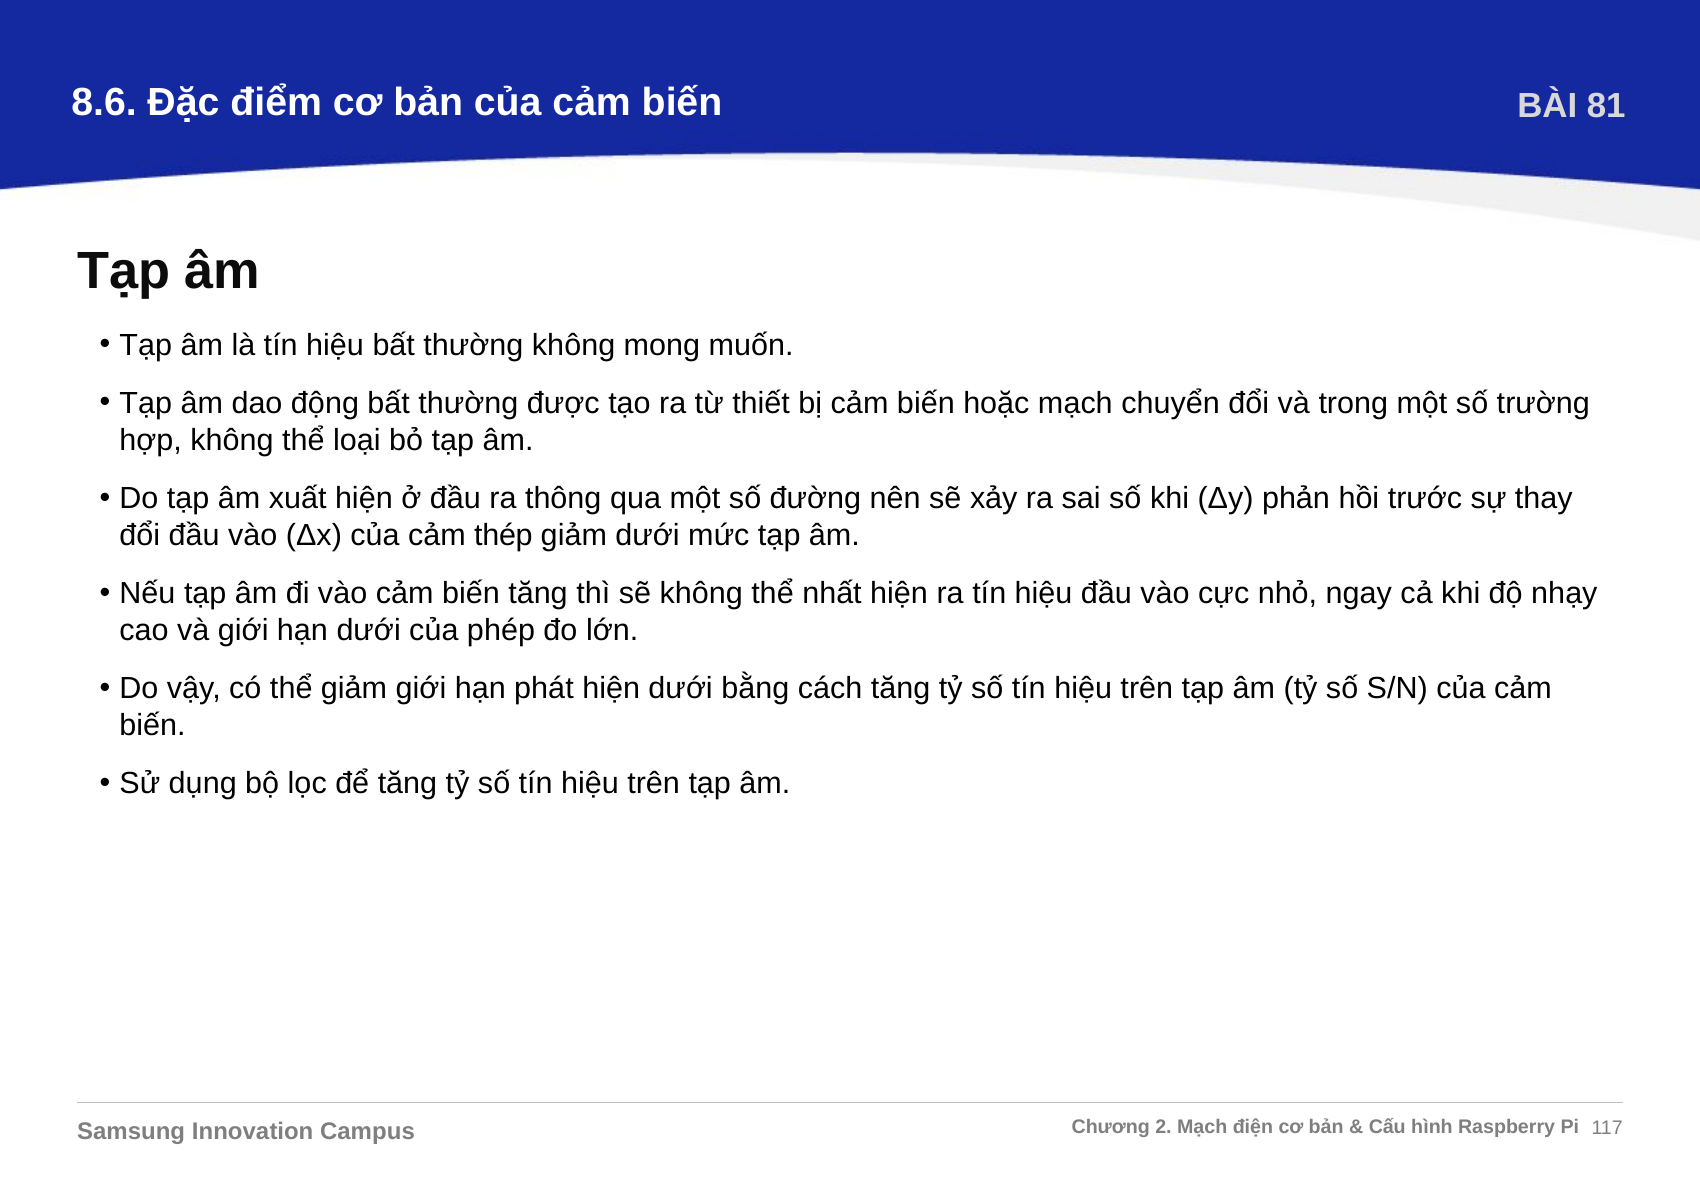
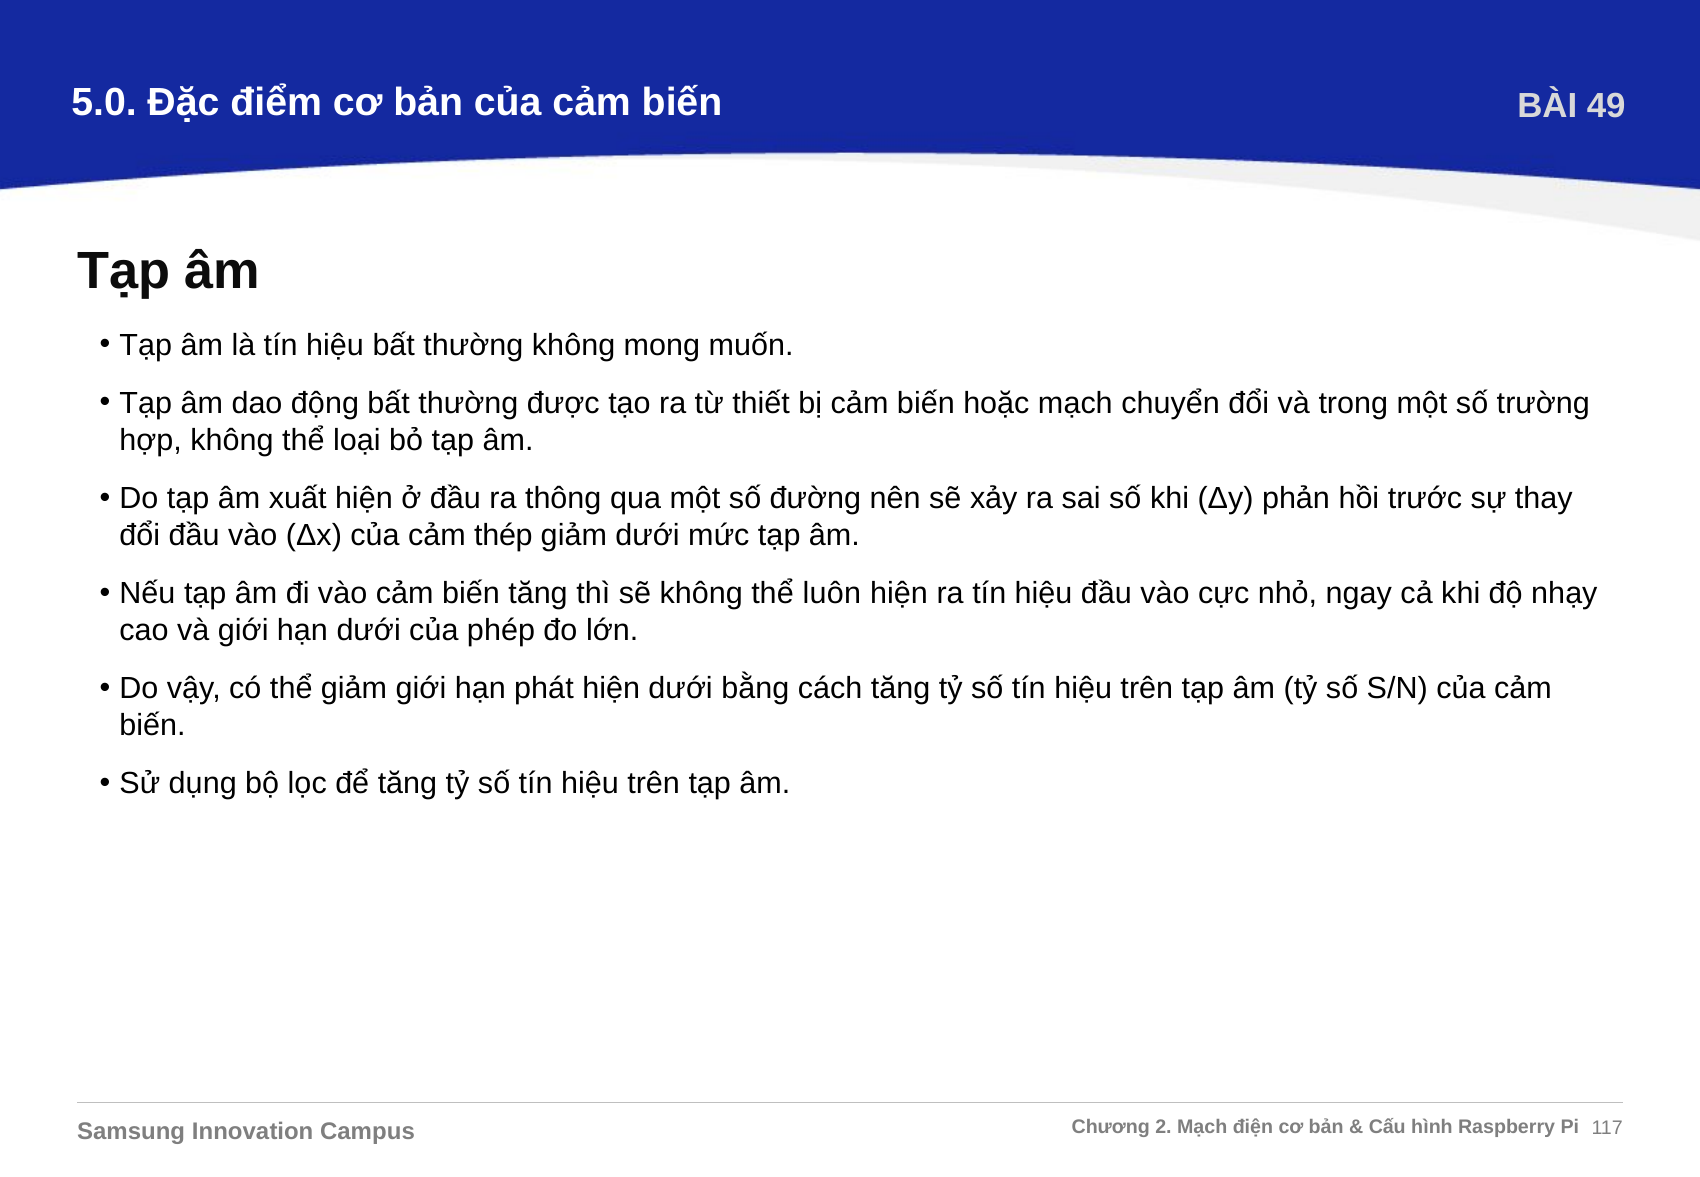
8.6: 8.6 -> 5.0
81: 81 -> 49
nhất: nhất -> luôn
